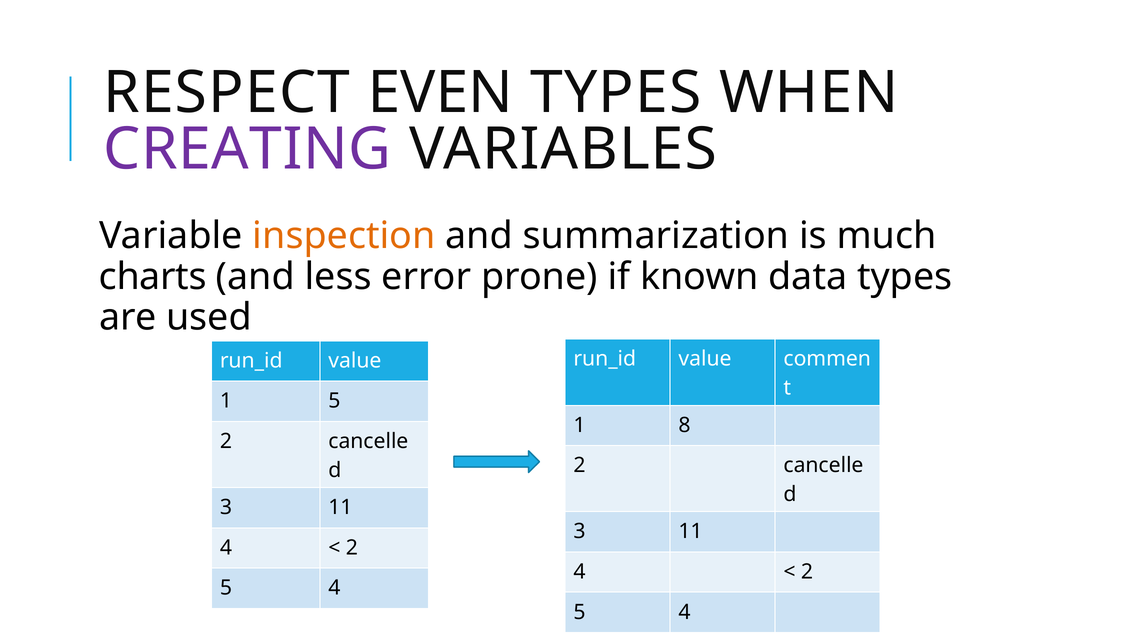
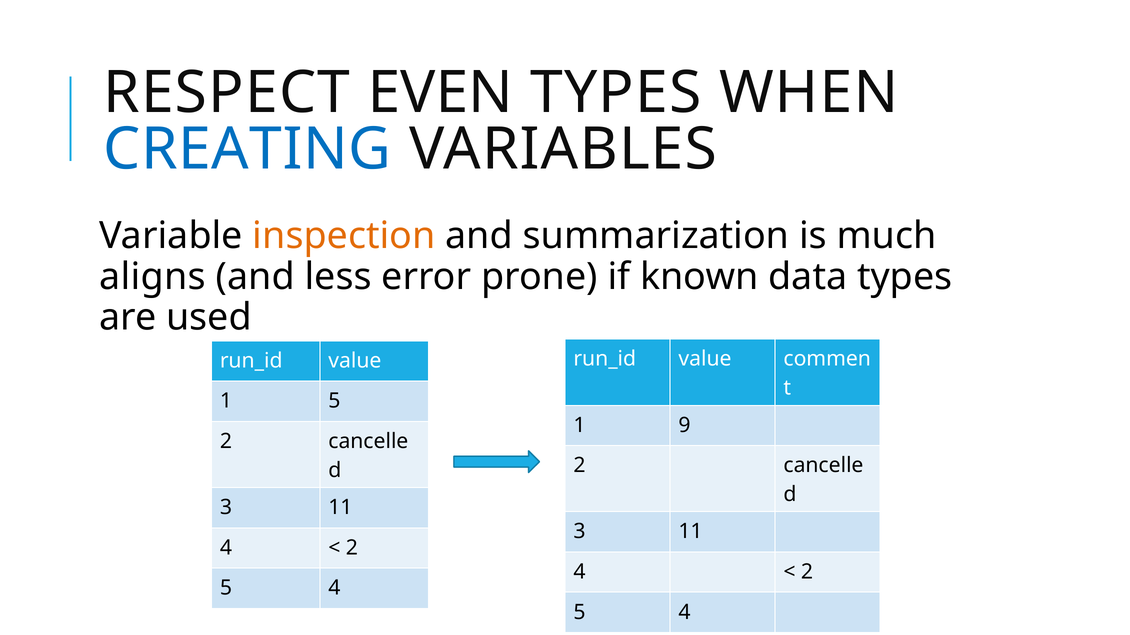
CREATING colour: purple -> blue
charts: charts -> aligns
8: 8 -> 9
